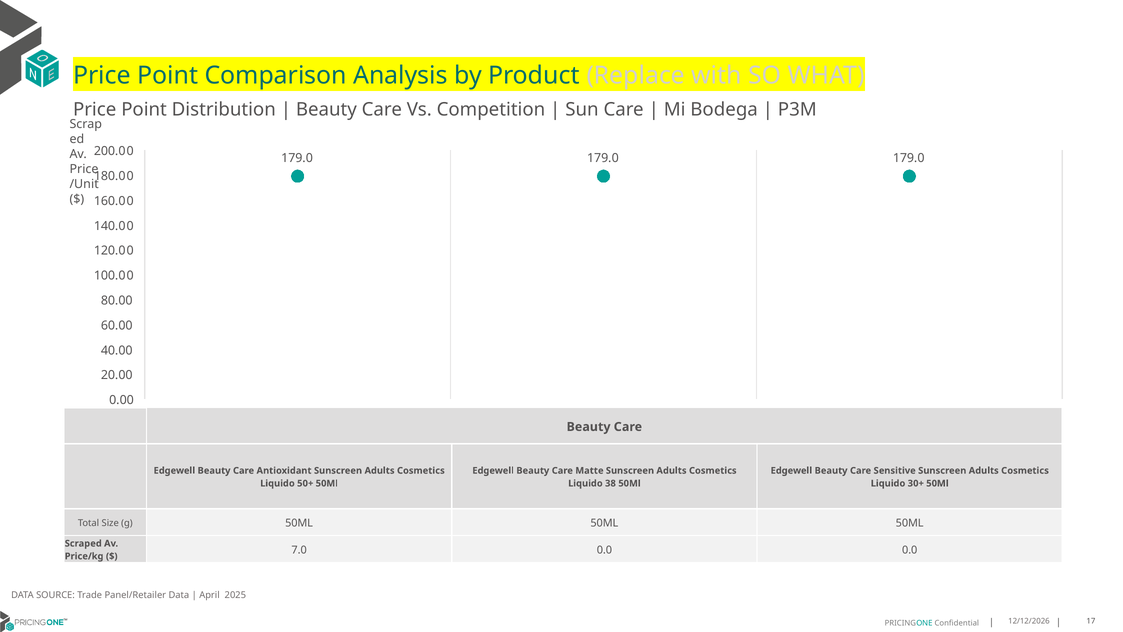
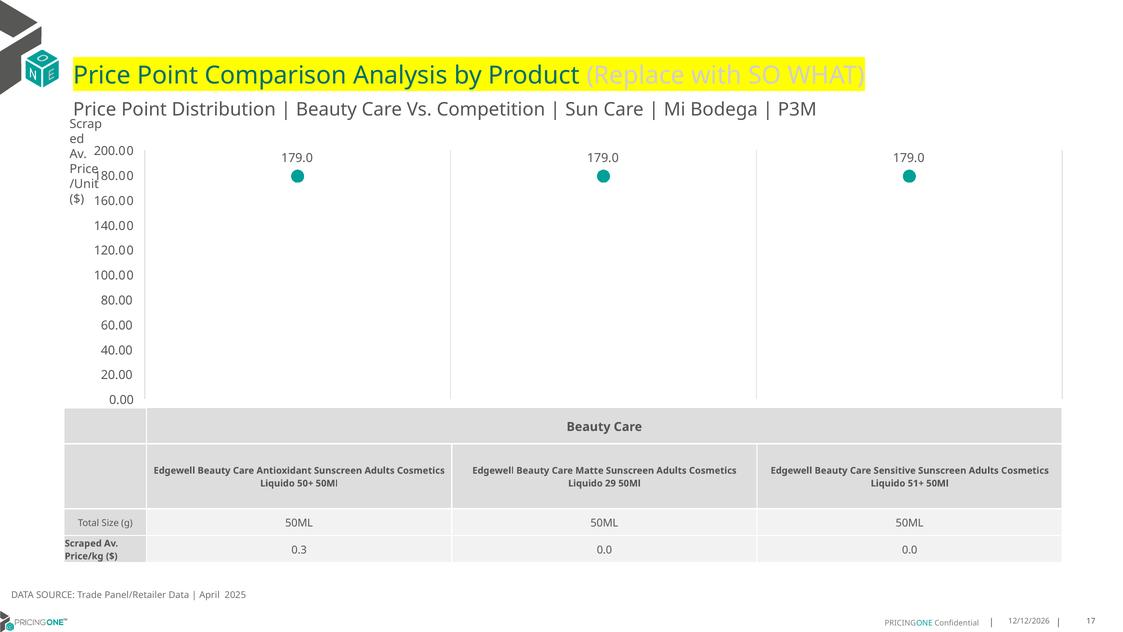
38: 38 -> 29
30+: 30+ -> 51+
7.0: 7.0 -> 0.3
